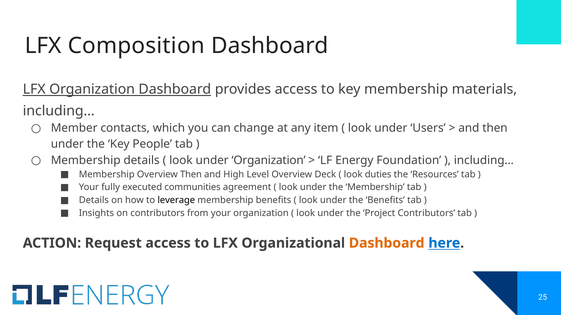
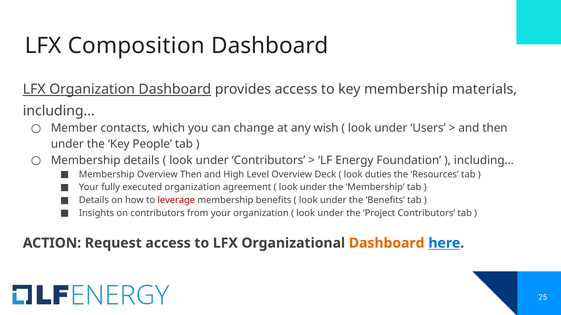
item: item -> wish
under Organization: Organization -> Contributors
executed communities: communities -> organization
leverage colour: black -> red
